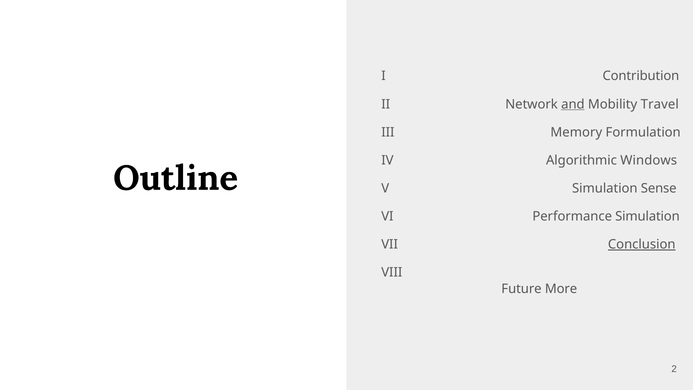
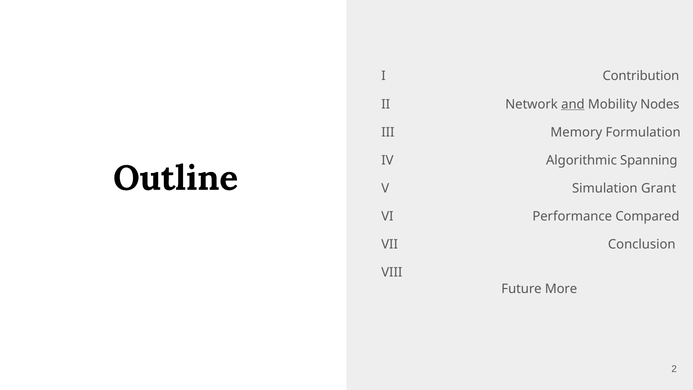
Travel: Travel -> Nodes
Windows: Windows -> Spanning
Sense: Sense -> Grant
Performance Simulation: Simulation -> Compared
Conclusion underline: present -> none
